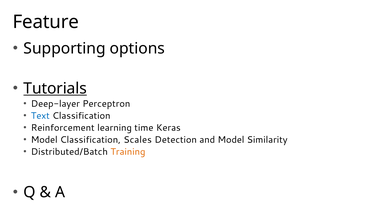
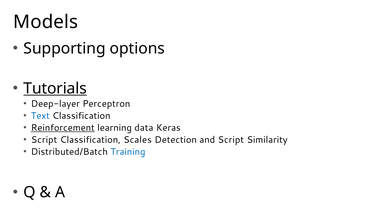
Feature: Feature -> Models
Reinforcement underline: none -> present
time: time -> data
Model at (44, 140): Model -> Script
and Model: Model -> Script
Training colour: orange -> blue
